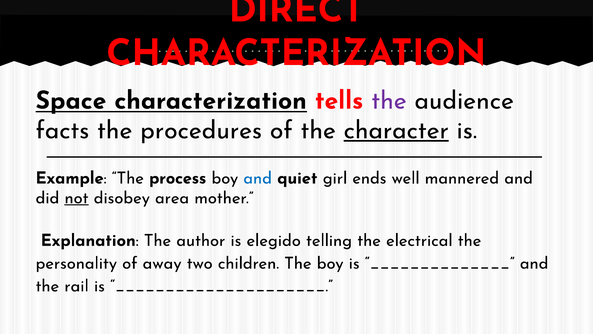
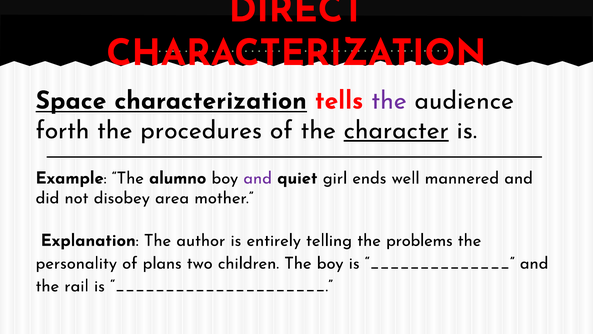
facts: facts -> forth
process: process -> alumno
and at (258, 178) colour: blue -> purple
not underline: present -> none
elegido: elegido -> entirely
electrical: electrical -> problems
away: away -> plans
